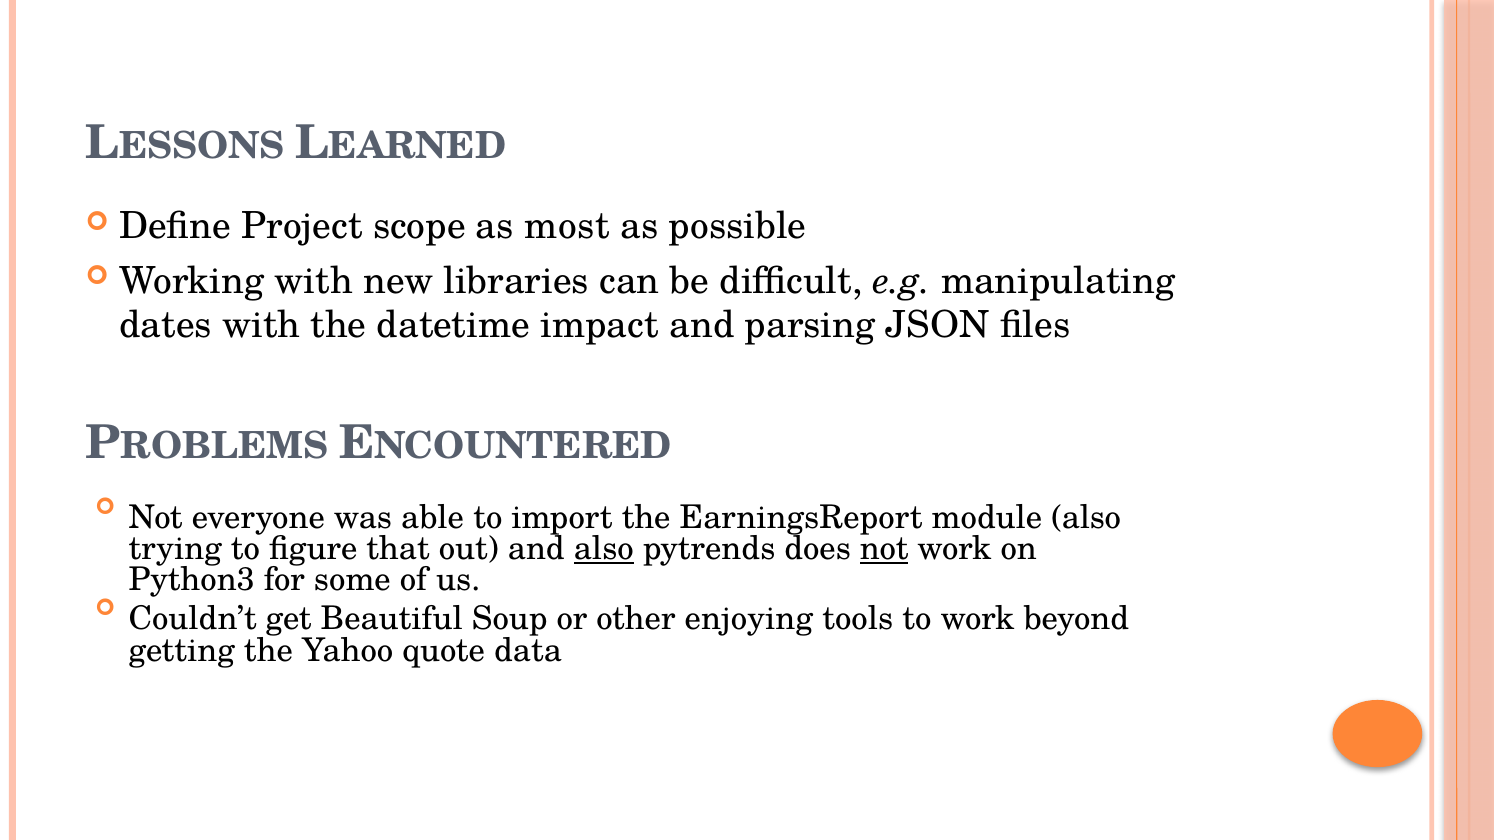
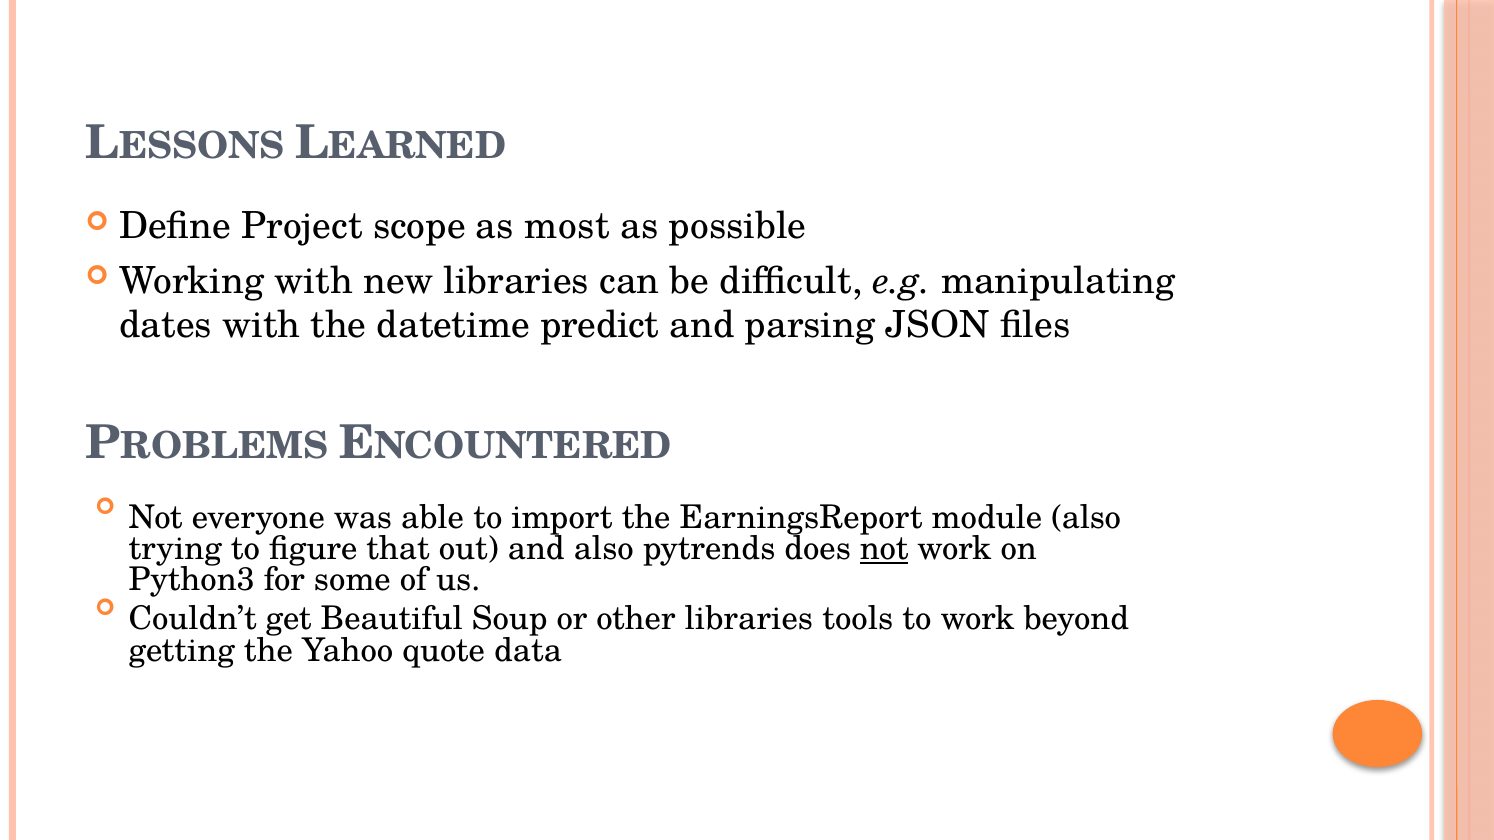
impact: impact -> predict
also at (604, 549) underline: present -> none
other enjoying: enjoying -> libraries
